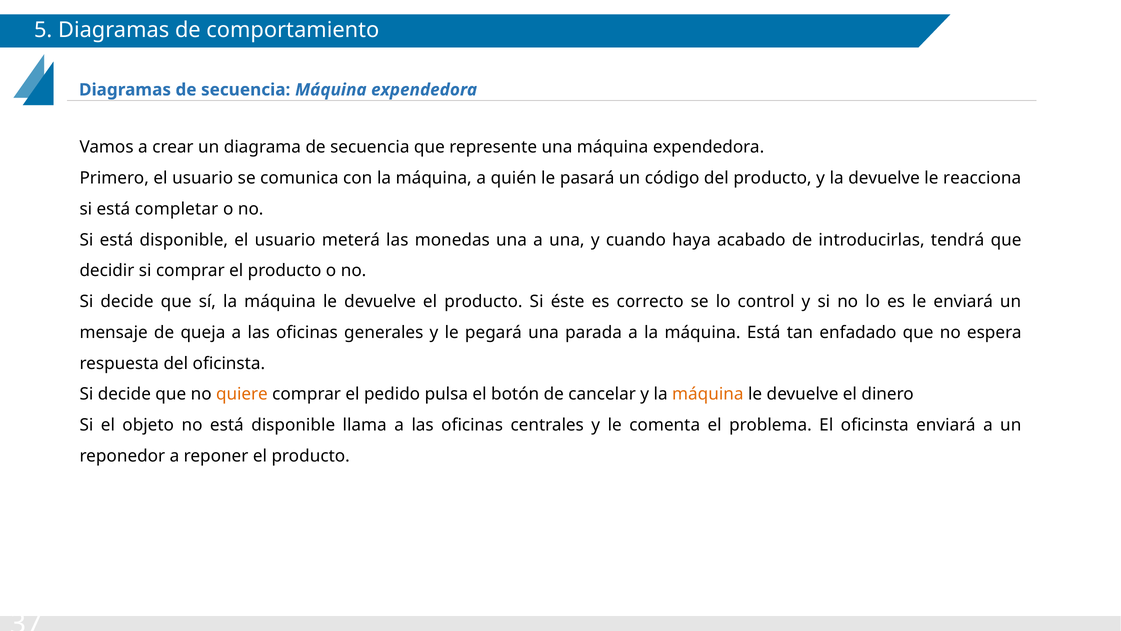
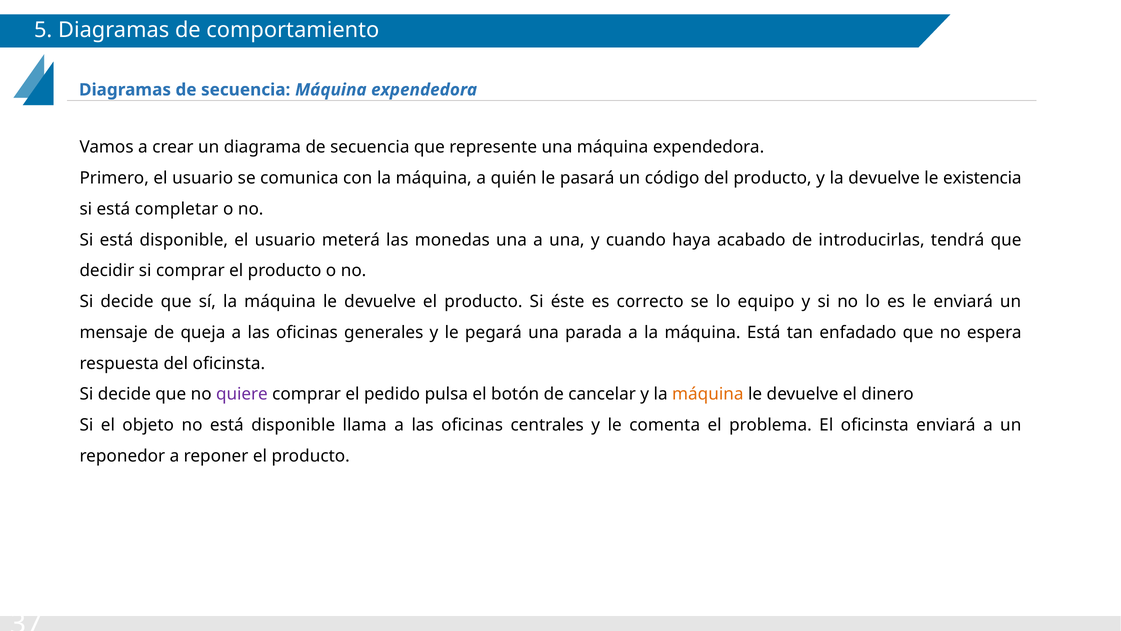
reacciona: reacciona -> existencia
control: control -> equipo
quiere colour: orange -> purple
